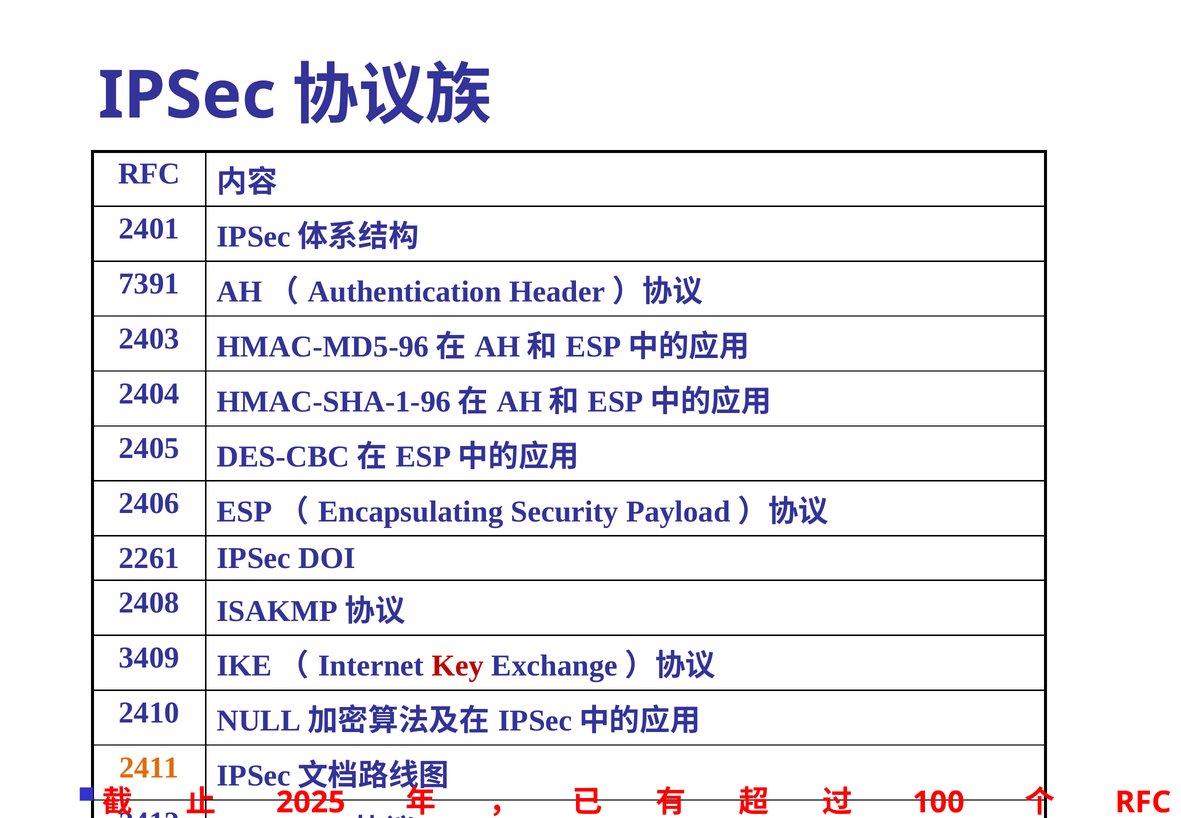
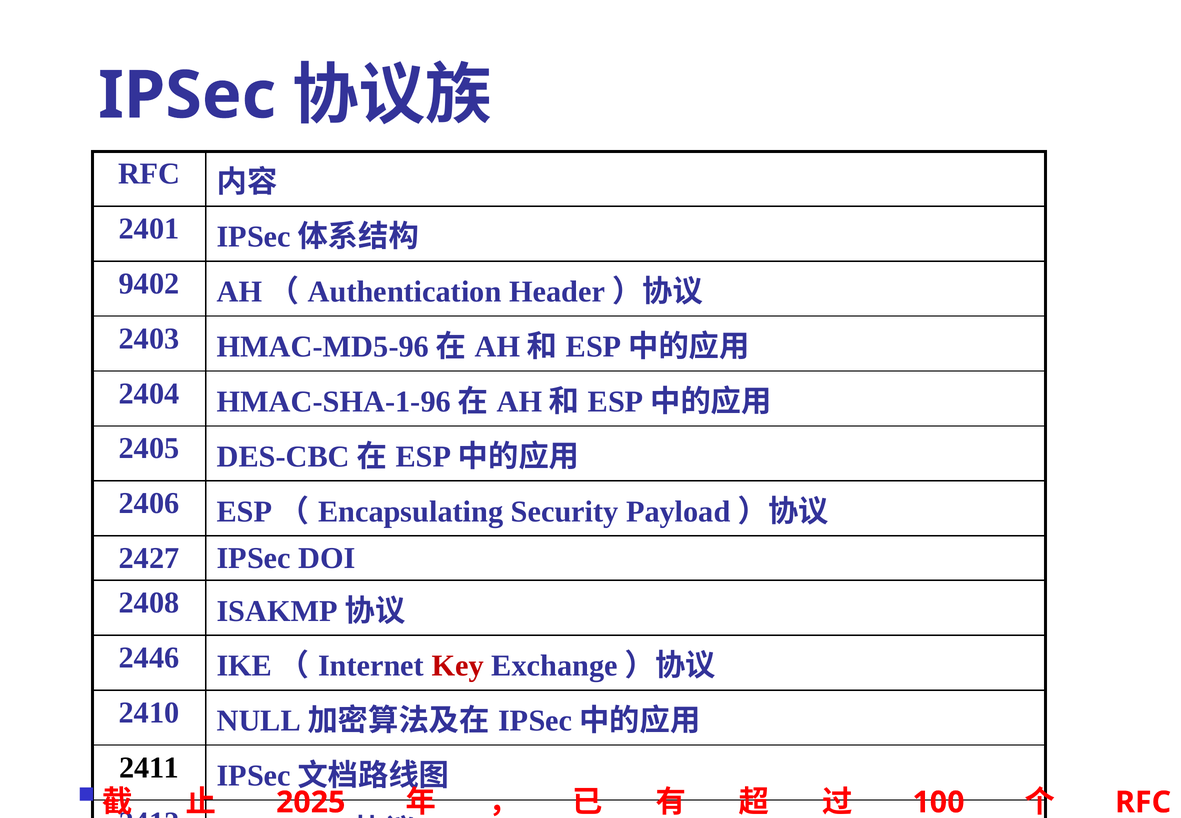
7391: 7391 -> 9402
2261: 2261 -> 2427
3409: 3409 -> 2446
2411 colour: orange -> black
